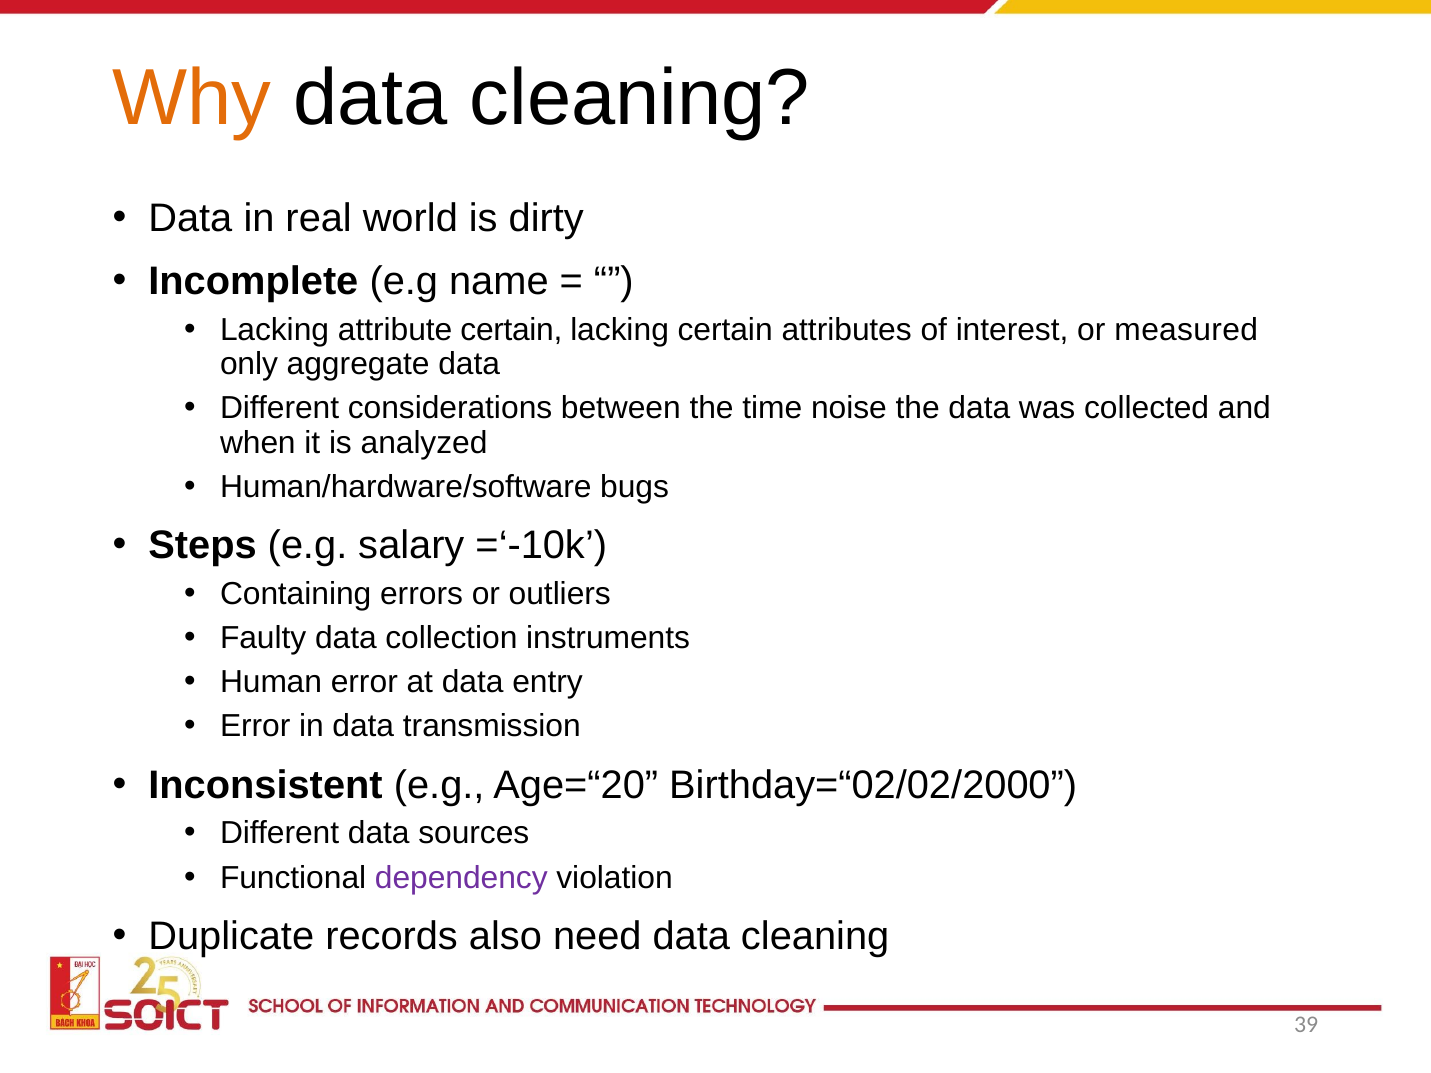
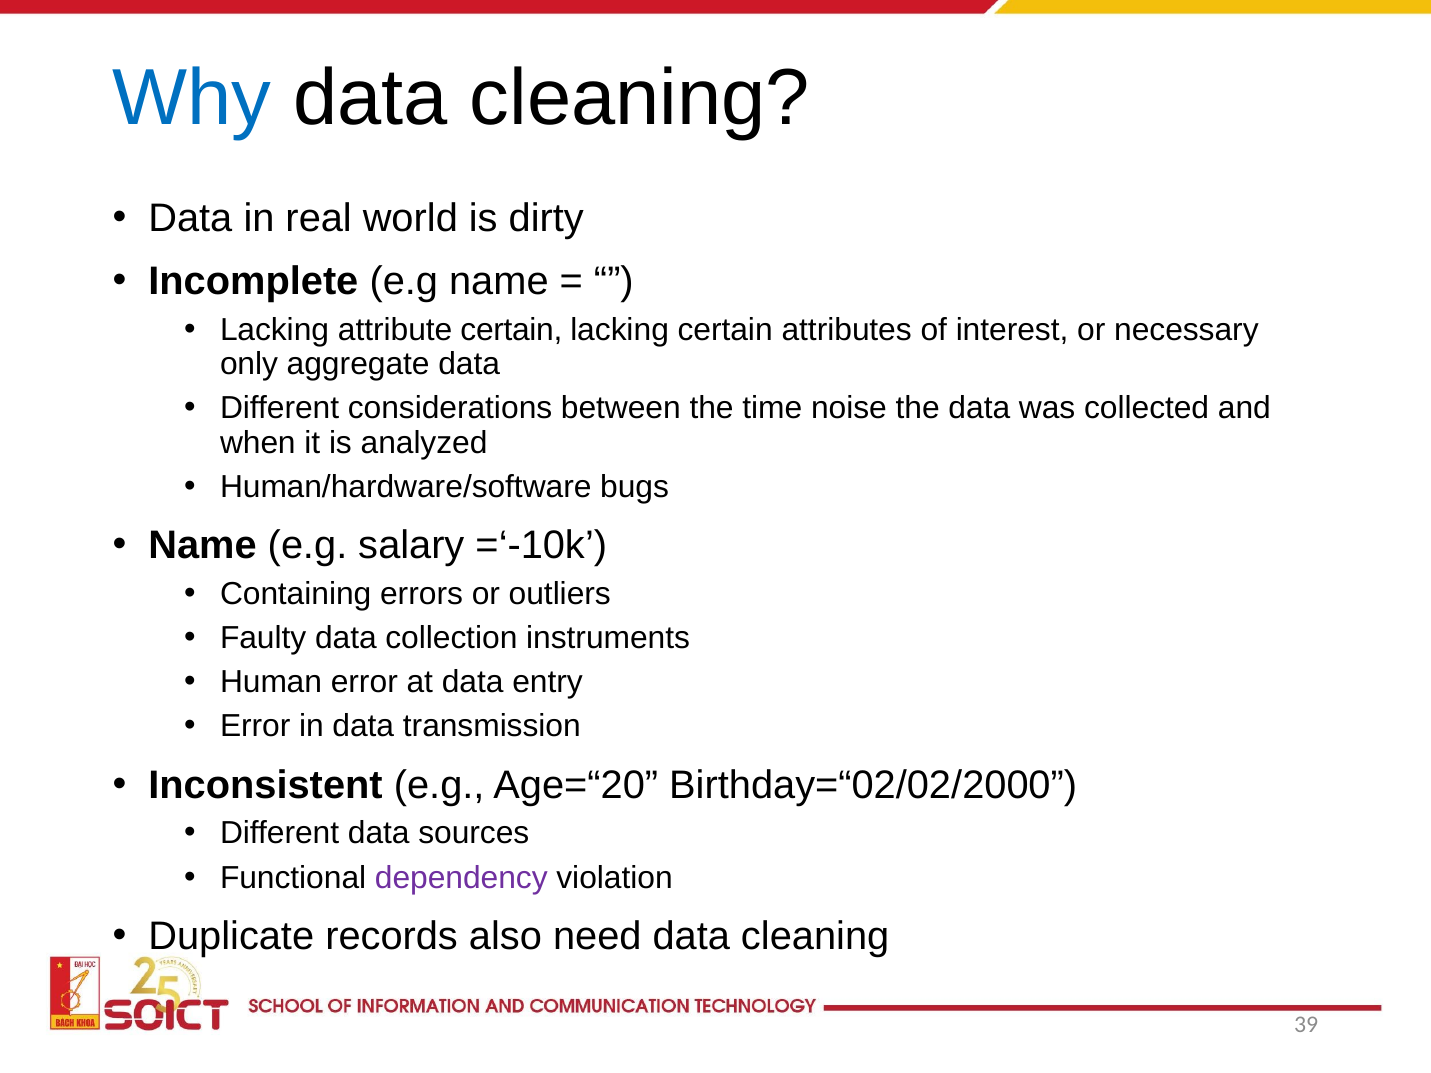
Why colour: orange -> blue
measured: measured -> necessary
Steps at (203, 545): Steps -> Name
